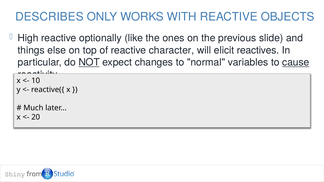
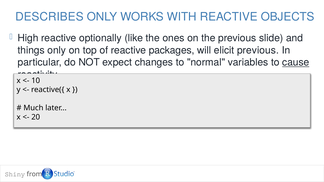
things else: else -> only
character: character -> packages
elicit reactives: reactives -> previous
NOT underline: present -> none
